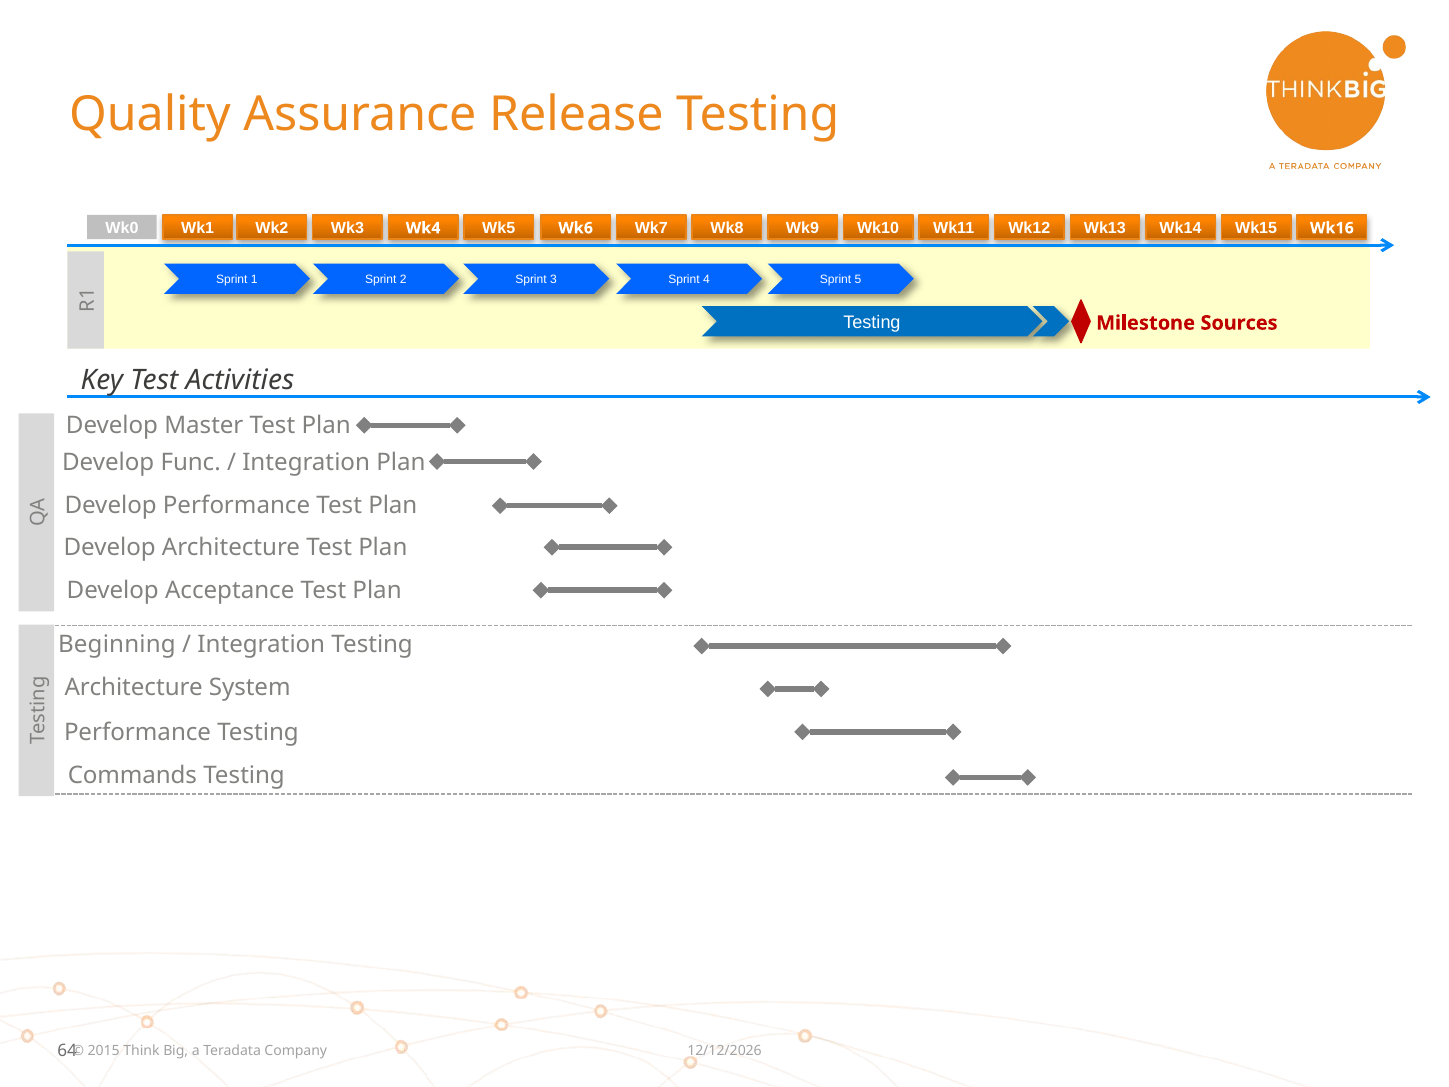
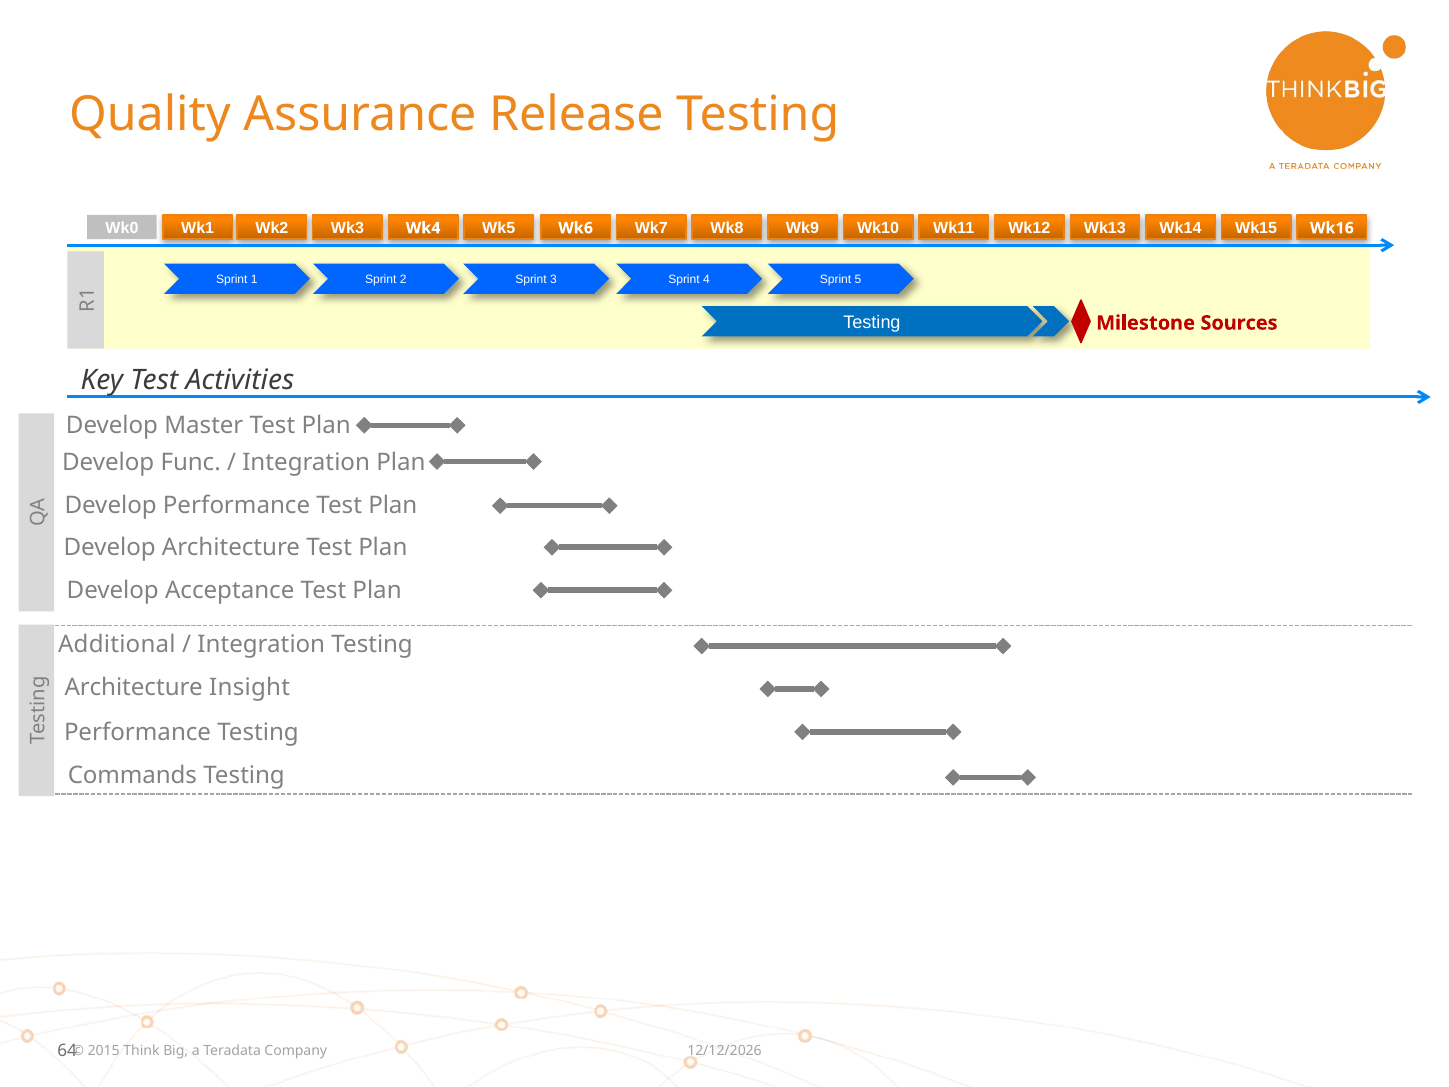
Beginning: Beginning -> Additional
System: System -> Insight
